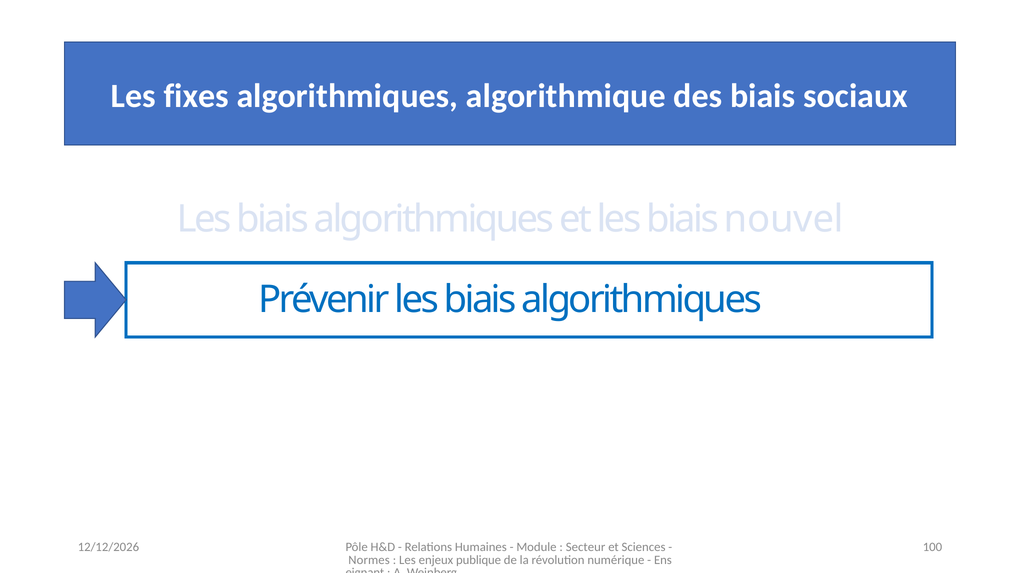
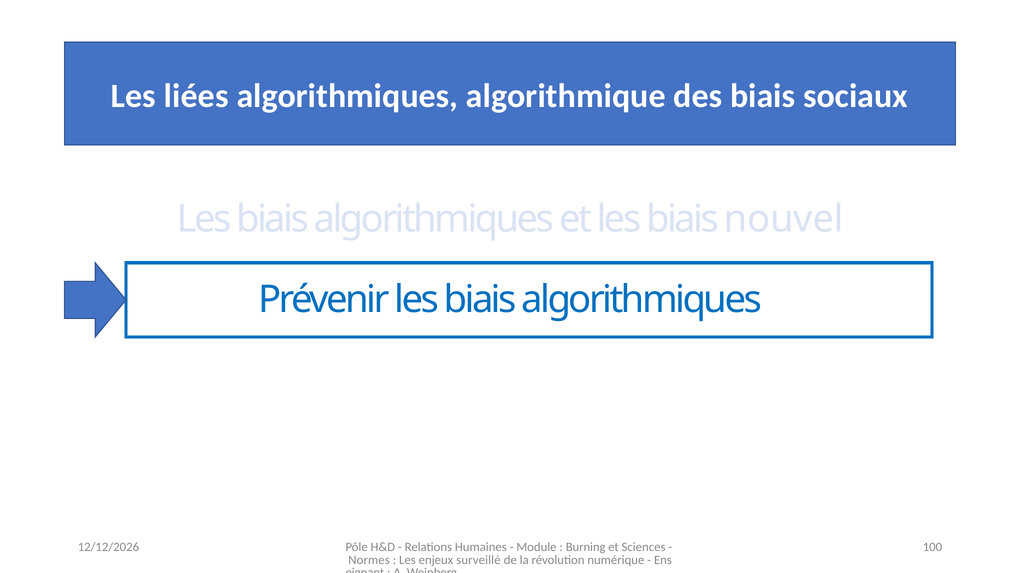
fixes: fixes -> liées
Secteur: Secteur -> Burning
publique: publique -> surveillé
